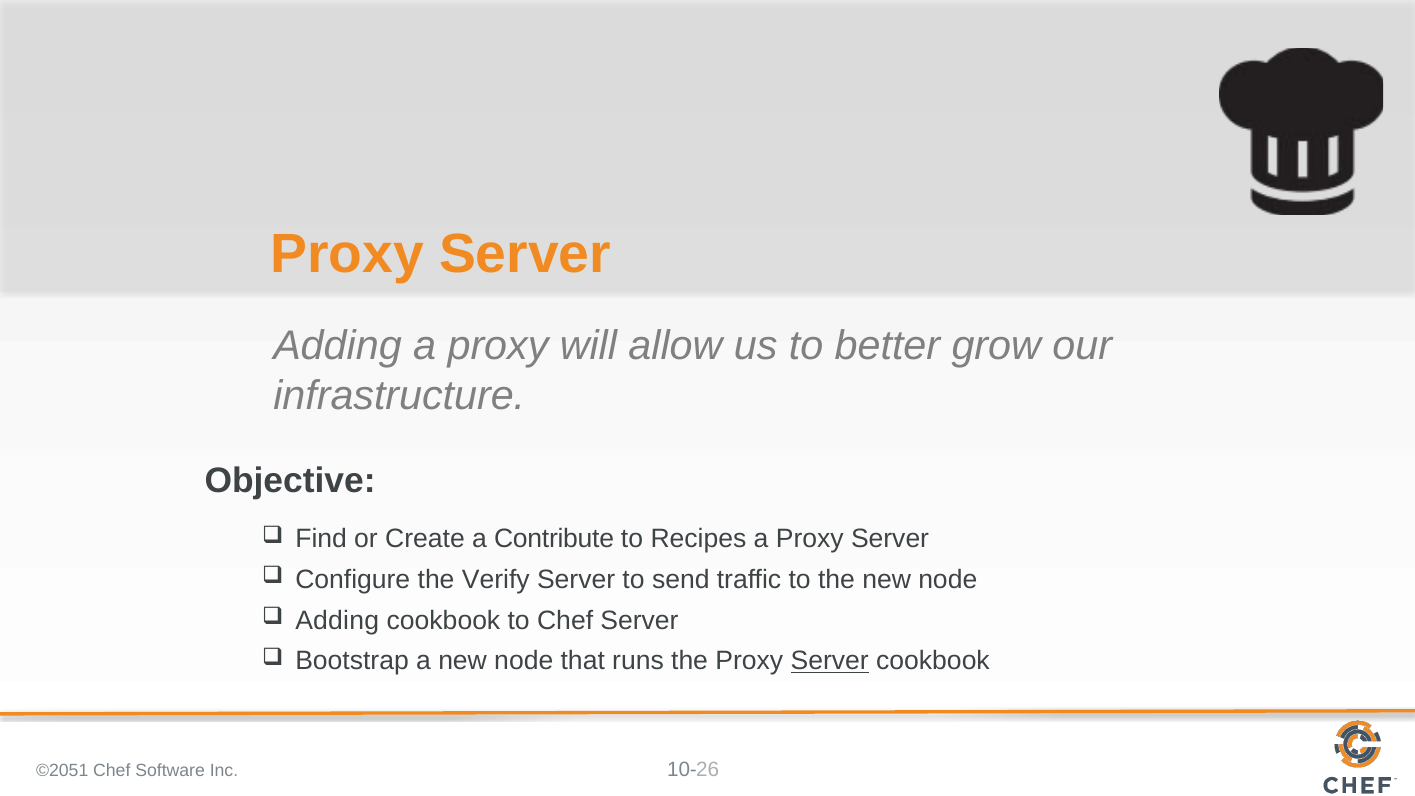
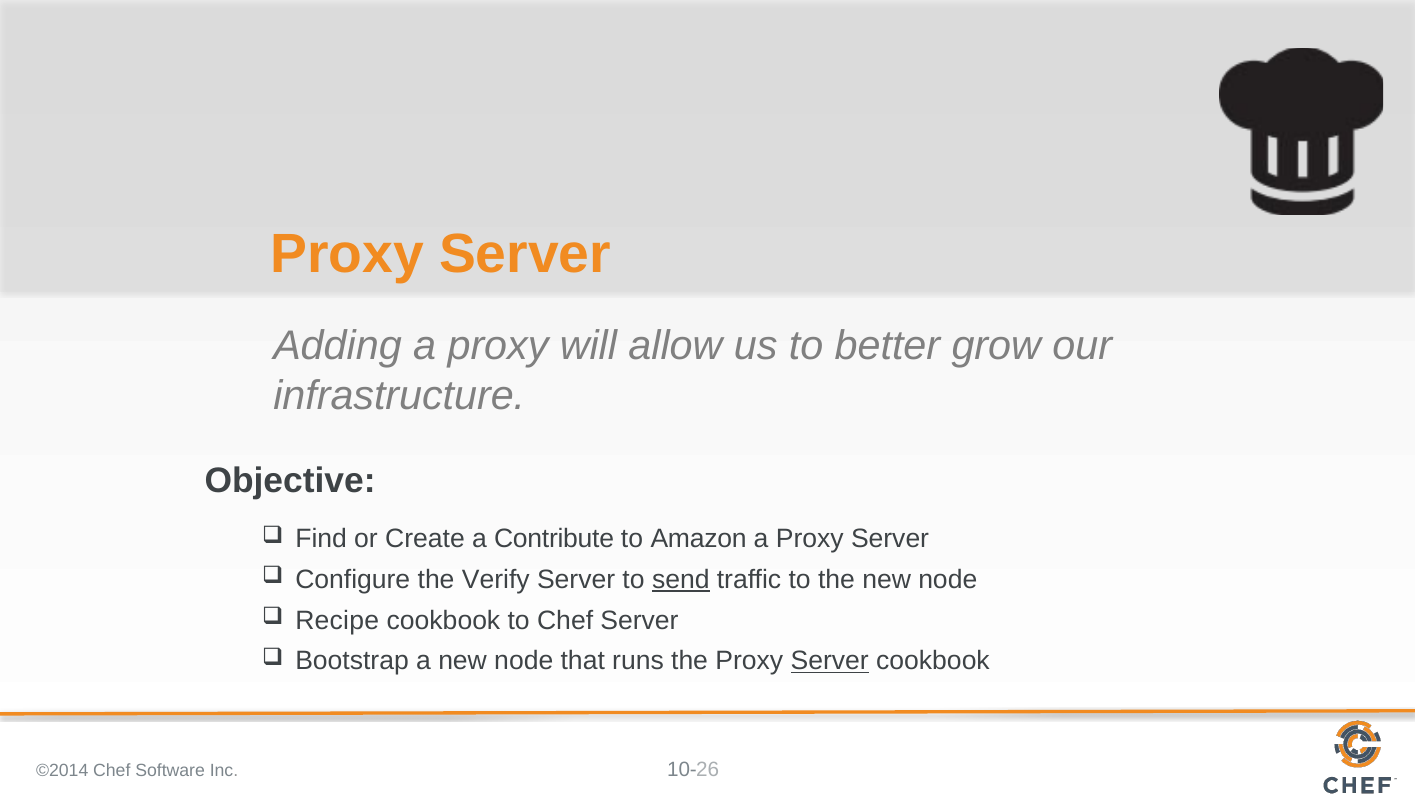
Recipes: Recipes -> Amazon
send underline: none -> present
Adding at (337, 620): Adding -> Recipe
©2051: ©2051 -> ©2014
